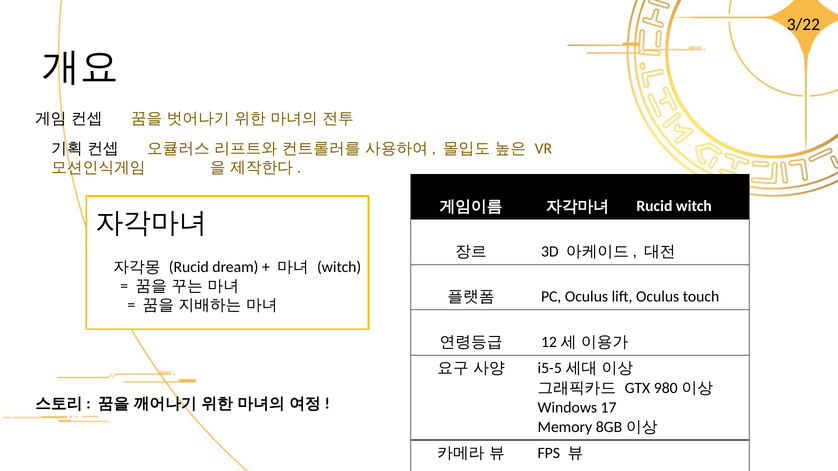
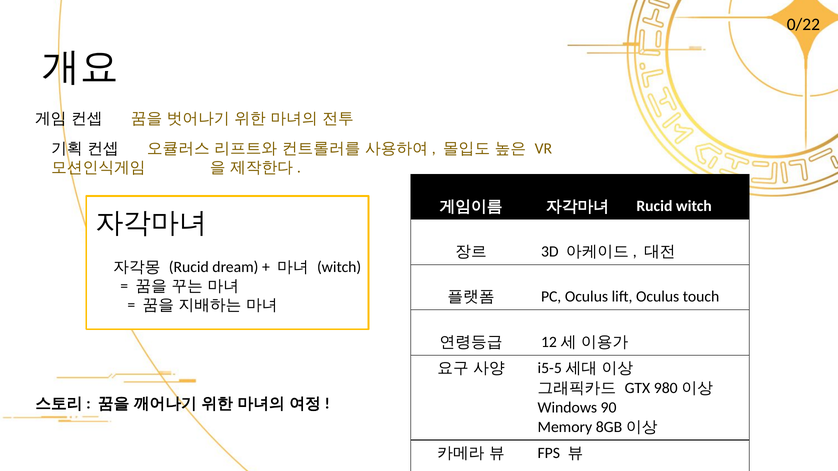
3/22: 3/22 -> 0/22
17: 17 -> 90
